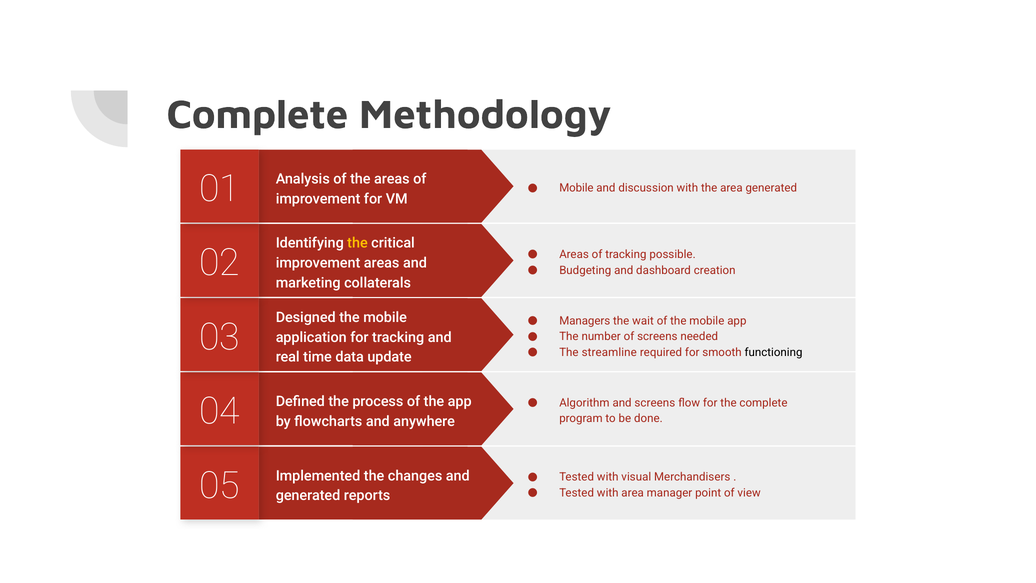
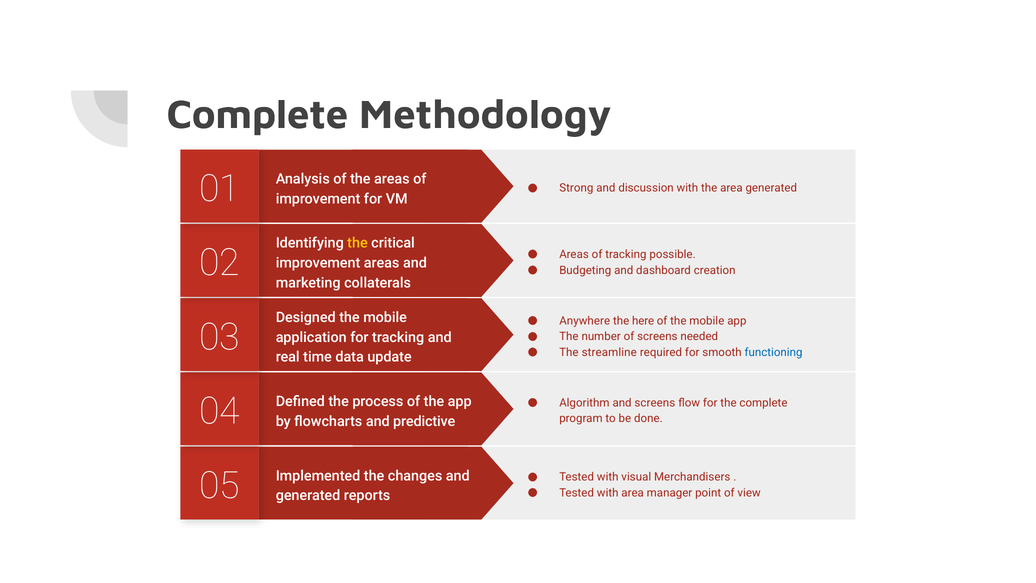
Mobile at (576, 188): Mobile -> Strong
Managers: Managers -> Anywhere
wait: wait -> here
functioning colour: black -> blue
anywhere: anywhere -> predictive
